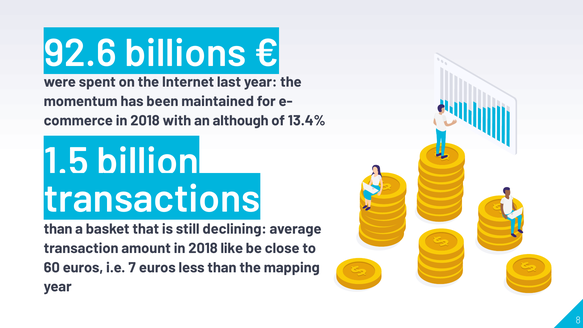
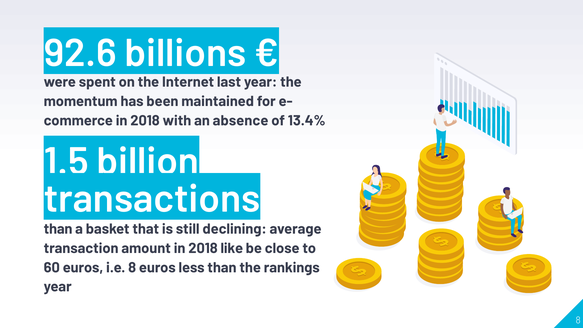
although: although -> absence
i.e 7: 7 -> 8
mapping: mapping -> rankings
